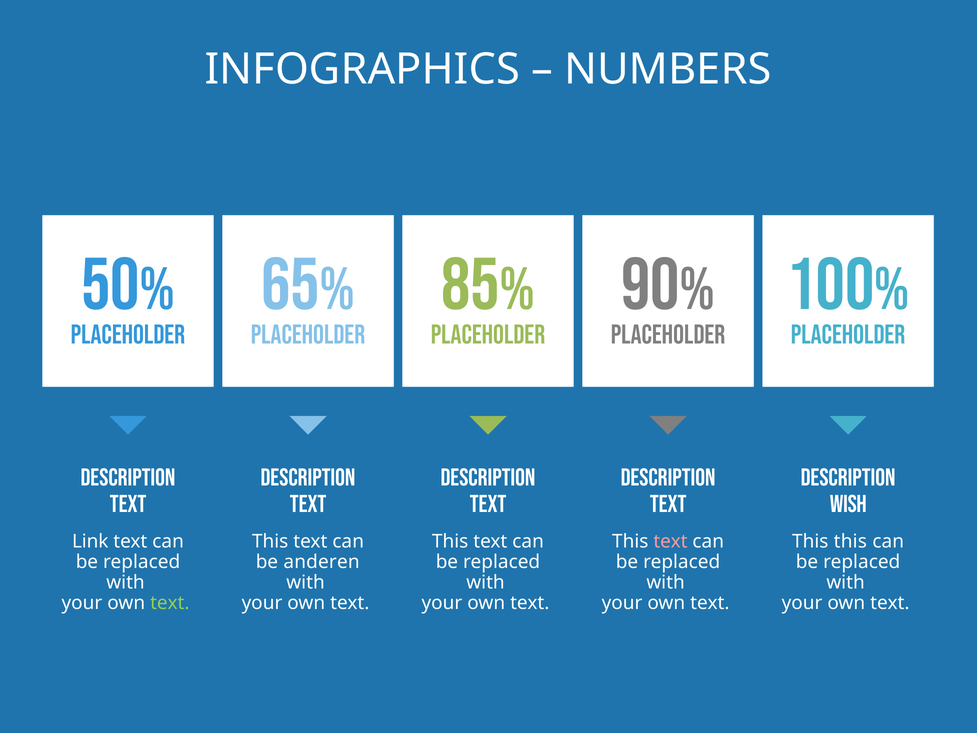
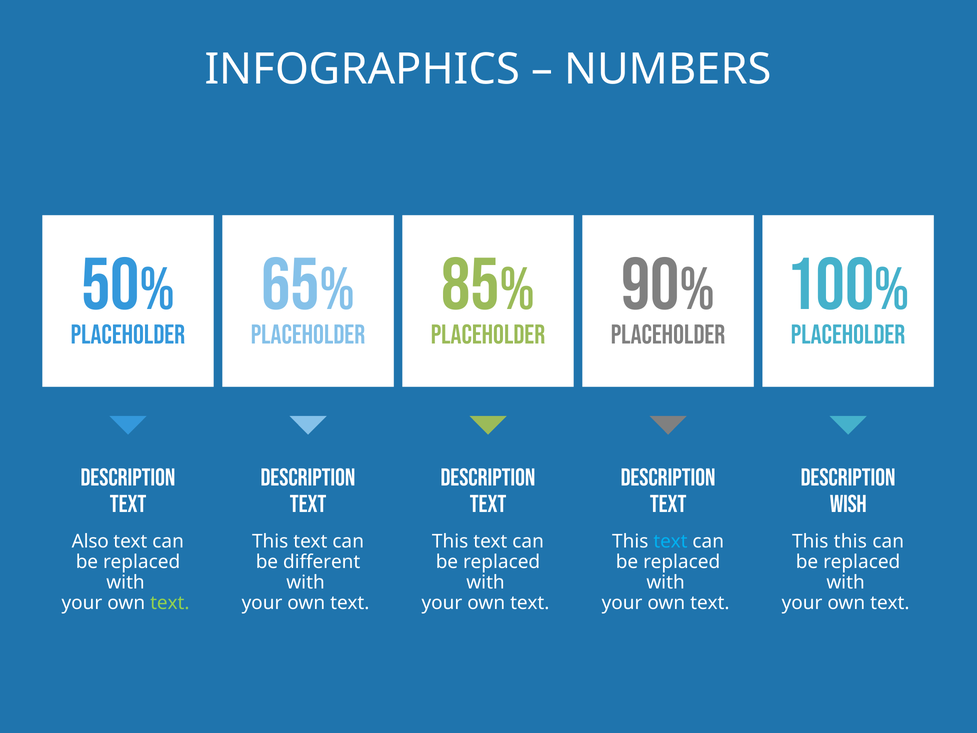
Link: Link -> Also
text at (670, 541) colour: pink -> light blue
anderen: anderen -> different
